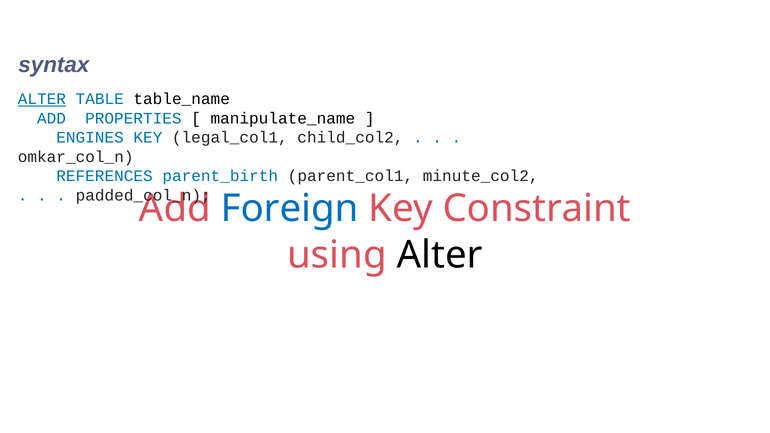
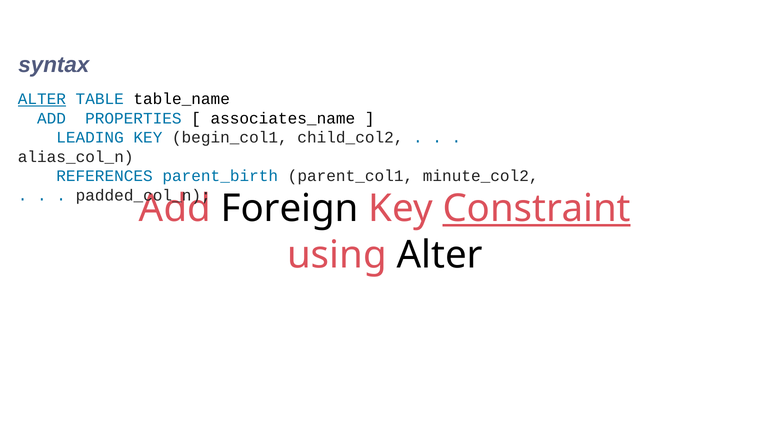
manipulate_name: manipulate_name -> associates_name
ENGINES: ENGINES -> LEADING
legal_col1: legal_col1 -> begin_col1
omkar_col_n: omkar_col_n -> alias_col_n
Foreign colour: blue -> black
Constraint underline: none -> present
